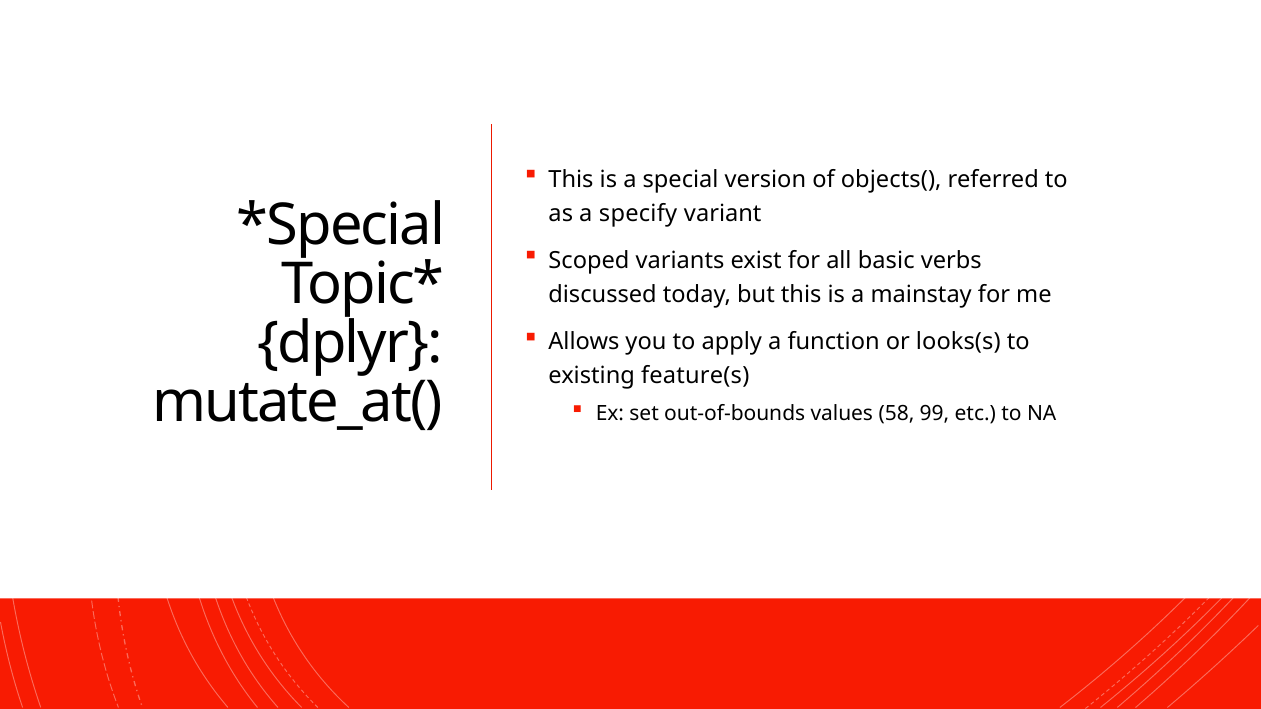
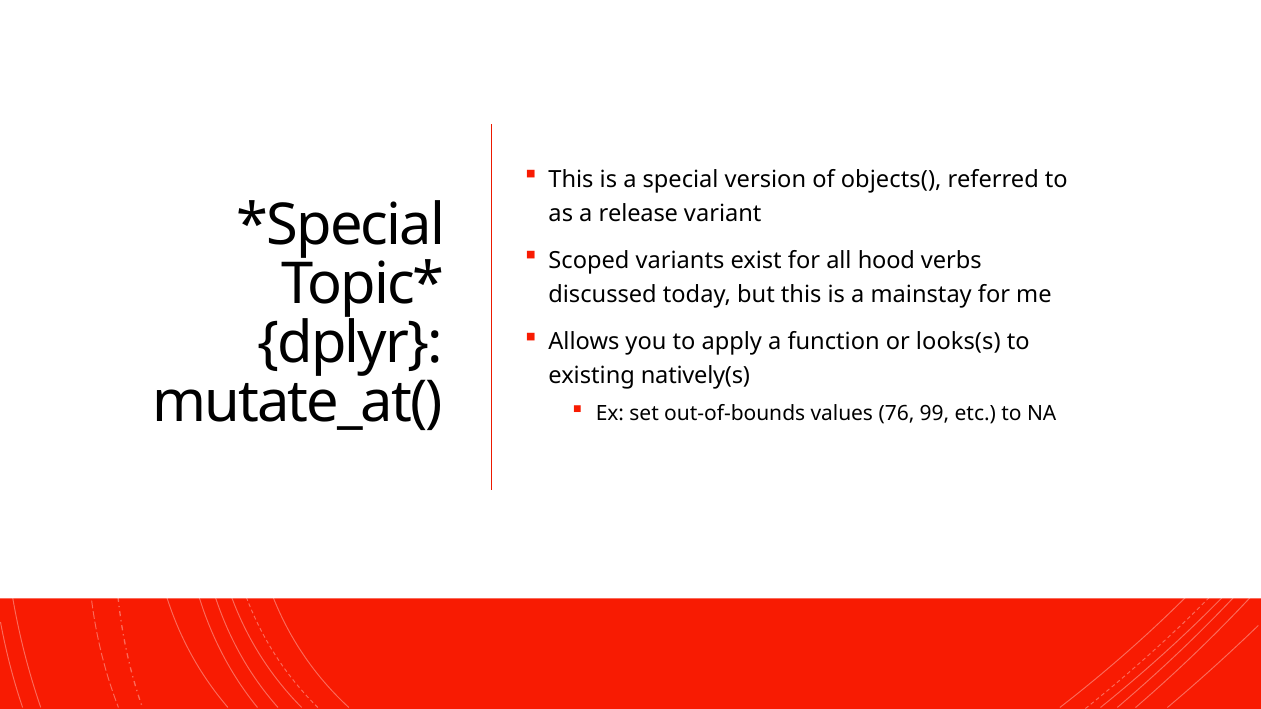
specify: specify -> release
basic: basic -> hood
feature(s: feature(s -> natively(s
58: 58 -> 76
